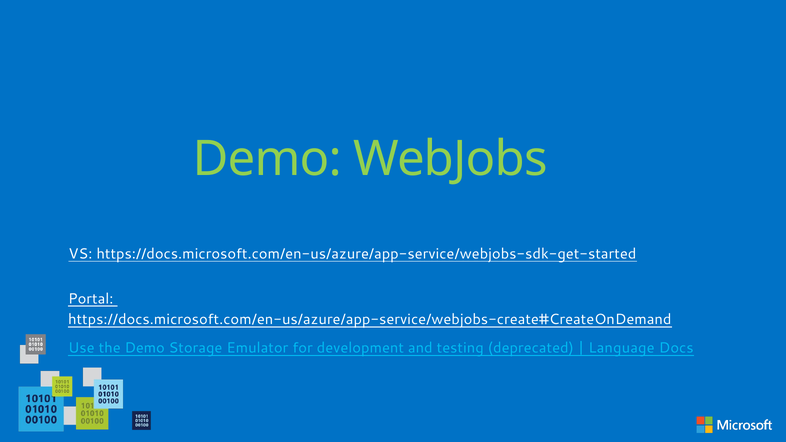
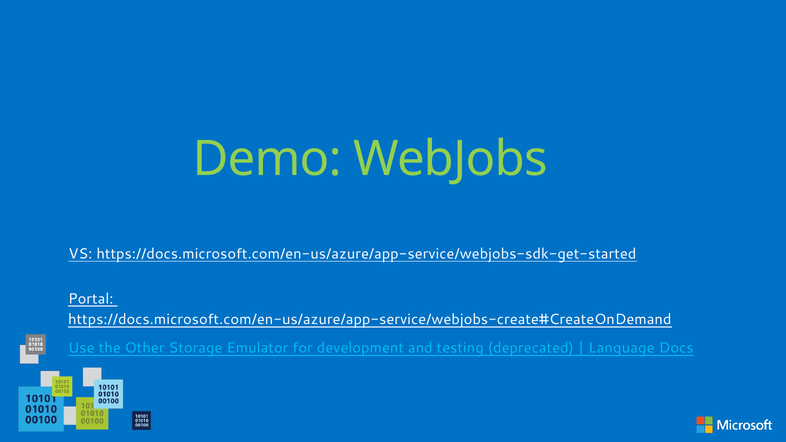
the Demo: Demo -> Other
